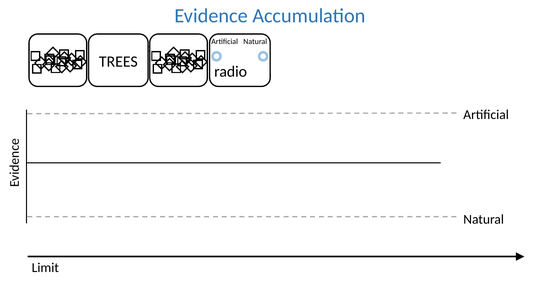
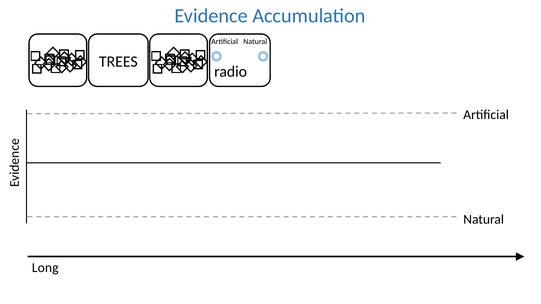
Limit at (45, 268): Limit -> Long
